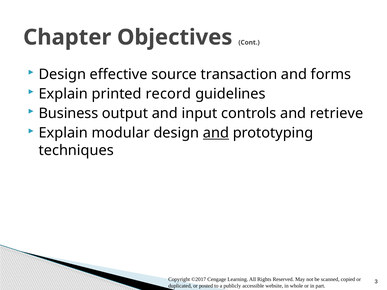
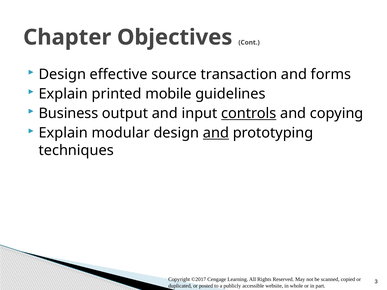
record: record -> mobile
controls underline: none -> present
retrieve: retrieve -> copying
